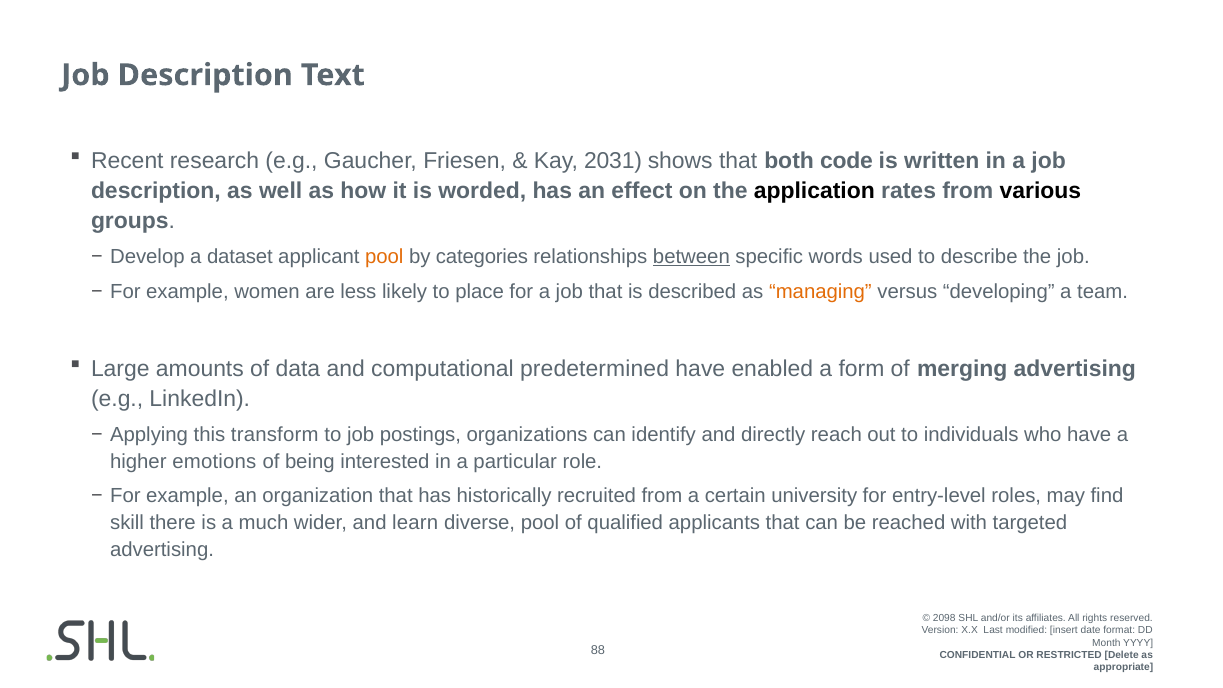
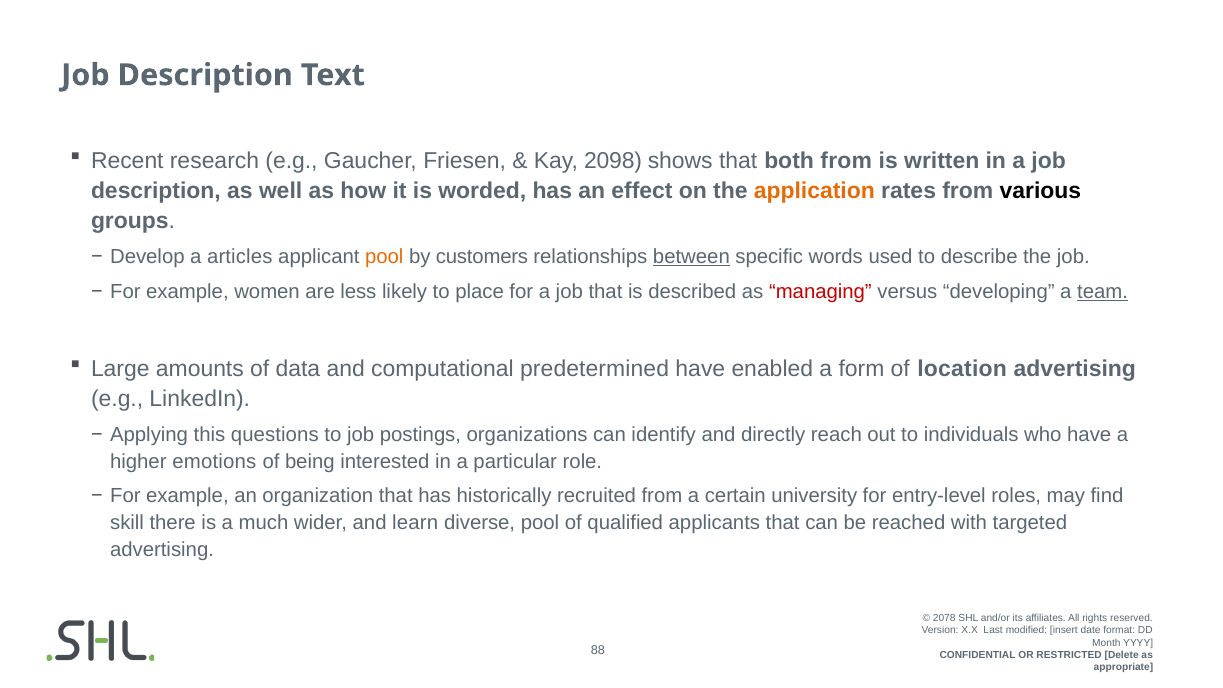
2031: 2031 -> 2098
both code: code -> from
application colour: black -> orange
dataset: dataset -> articles
categories: categories -> customers
managing colour: orange -> red
team underline: none -> present
merging: merging -> location
transform: transform -> questions
2098: 2098 -> 2078
